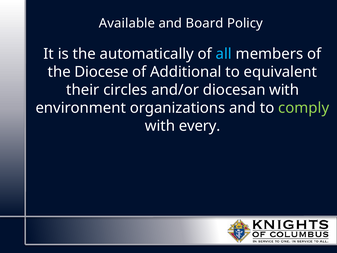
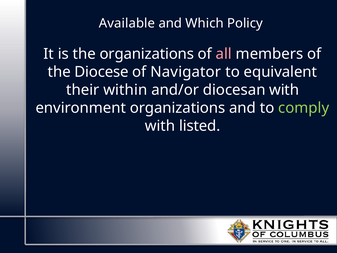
Board: Board -> Which
the automatically: automatically -> organizations
all colour: light blue -> pink
Additional: Additional -> Navigator
circles: circles -> within
every: every -> listed
